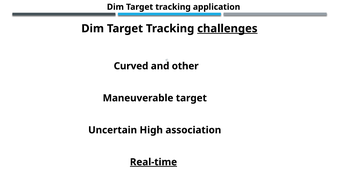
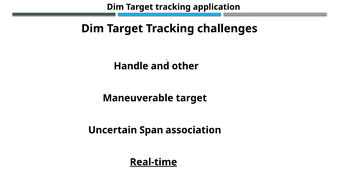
challenges underline: present -> none
Curved: Curved -> Handle
High: High -> Span
